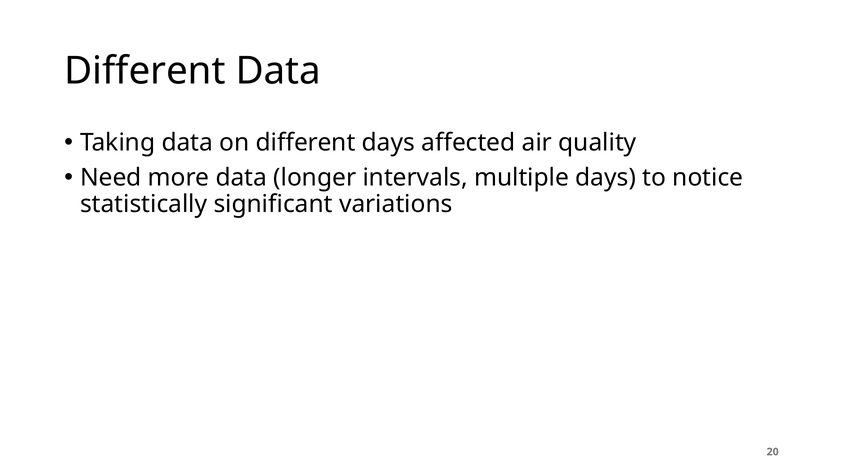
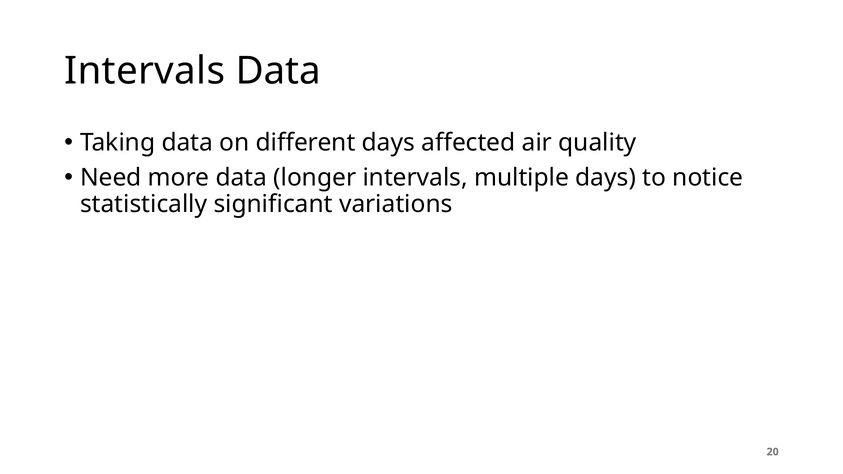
Different at (145, 71): Different -> Intervals
